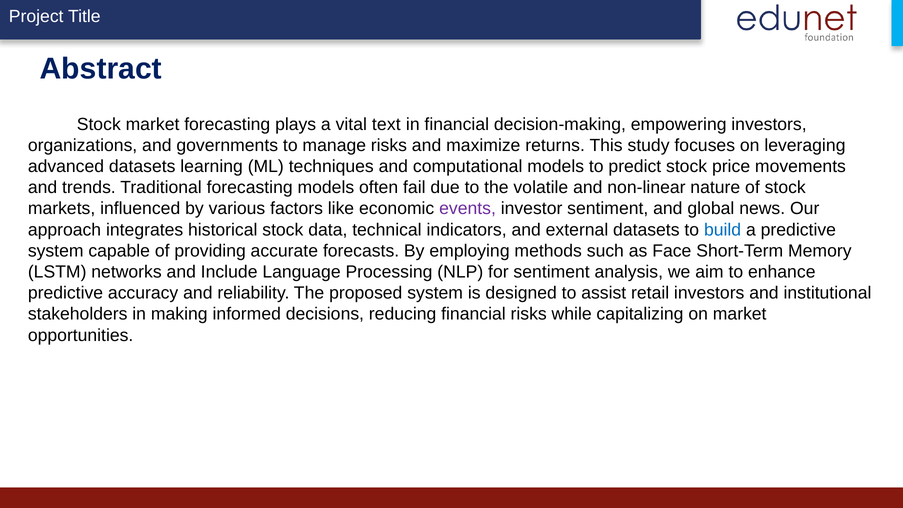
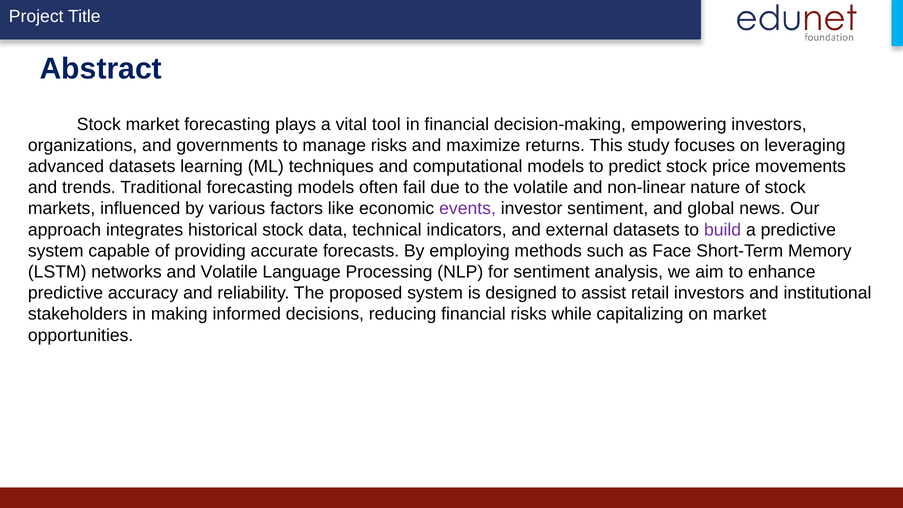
text: text -> tool
build colour: blue -> purple
and Include: Include -> Volatile
